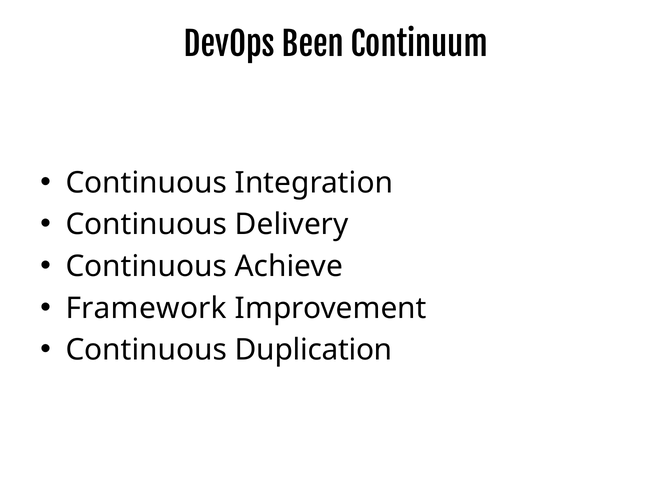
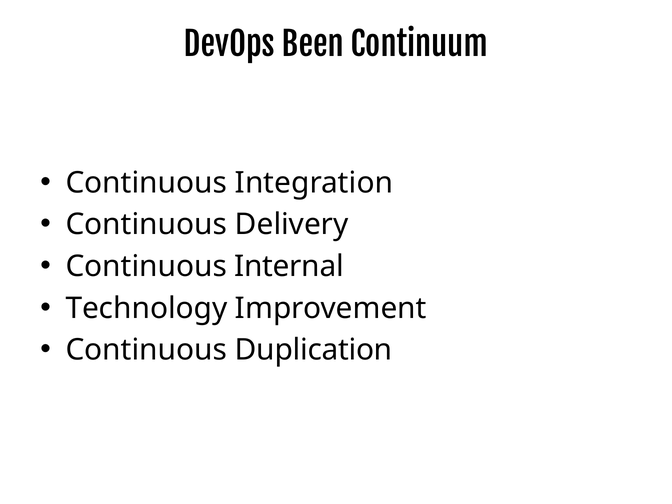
Achieve: Achieve -> Internal
Framework: Framework -> Technology
